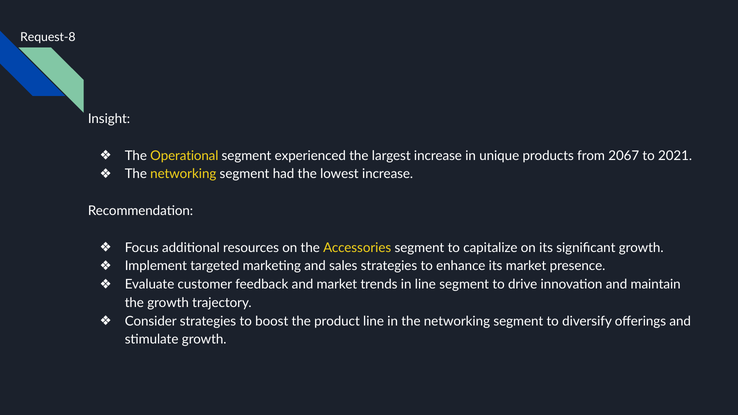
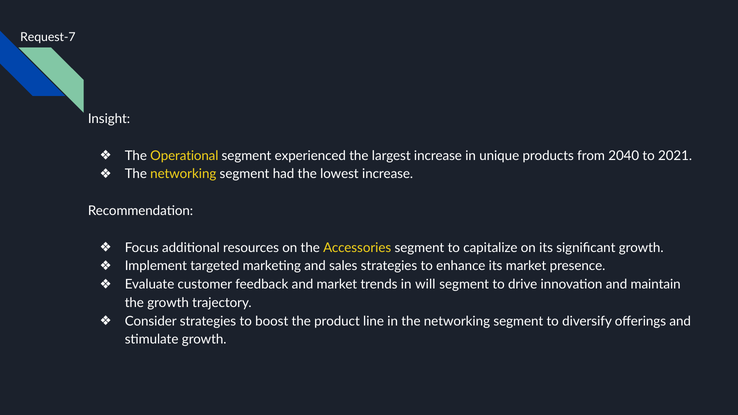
Request-8: Request-8 -> Request-7
2067: 2067 -> 2040
in line: line -> will
